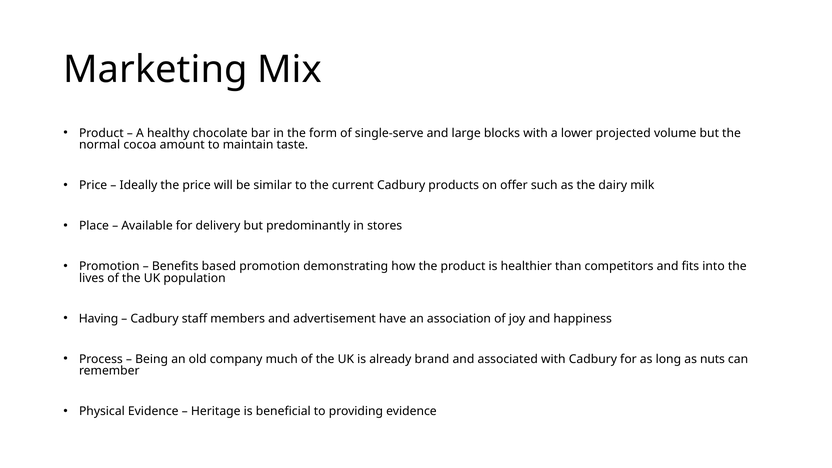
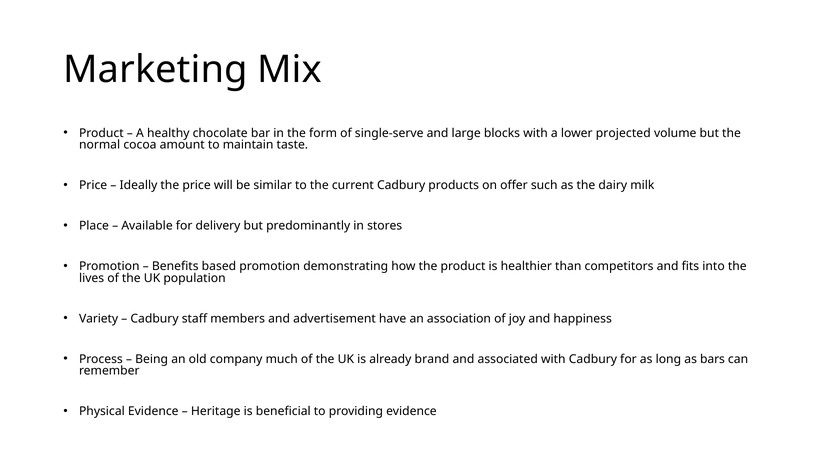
Having: Having -> Variety
nuts: nuts -> bars
